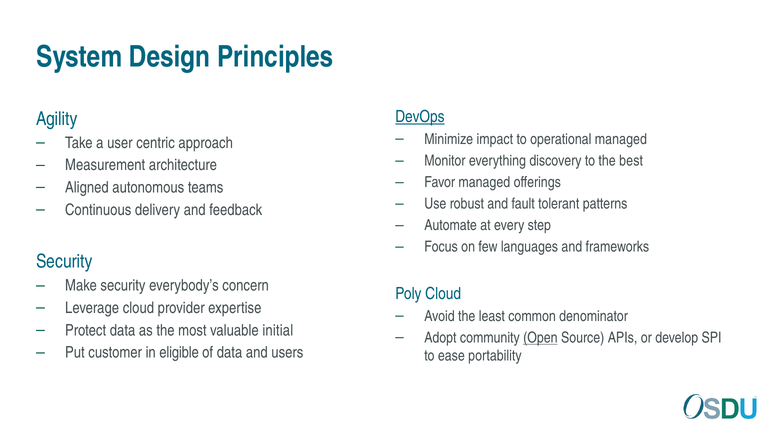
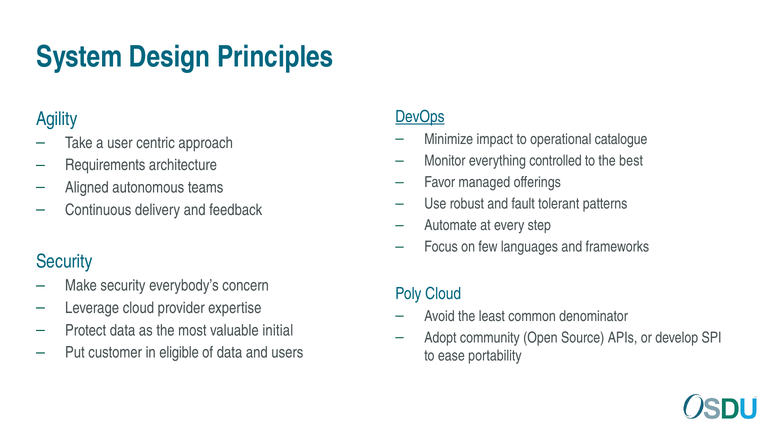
operational managed: managed -> catalogue
discovery: discovery -> controlled
Measurement: Measurement -> Requirements
Open underline: present -> none
